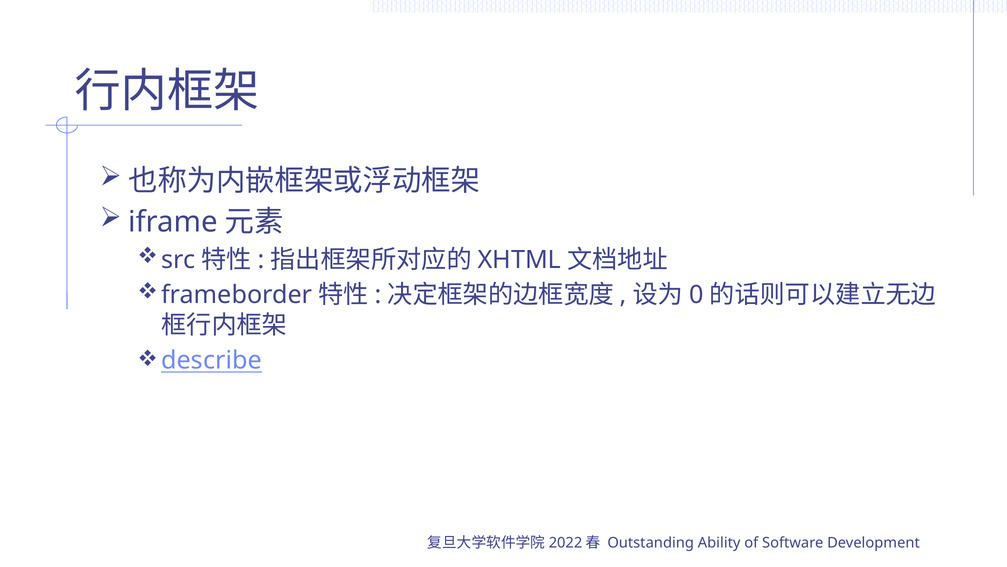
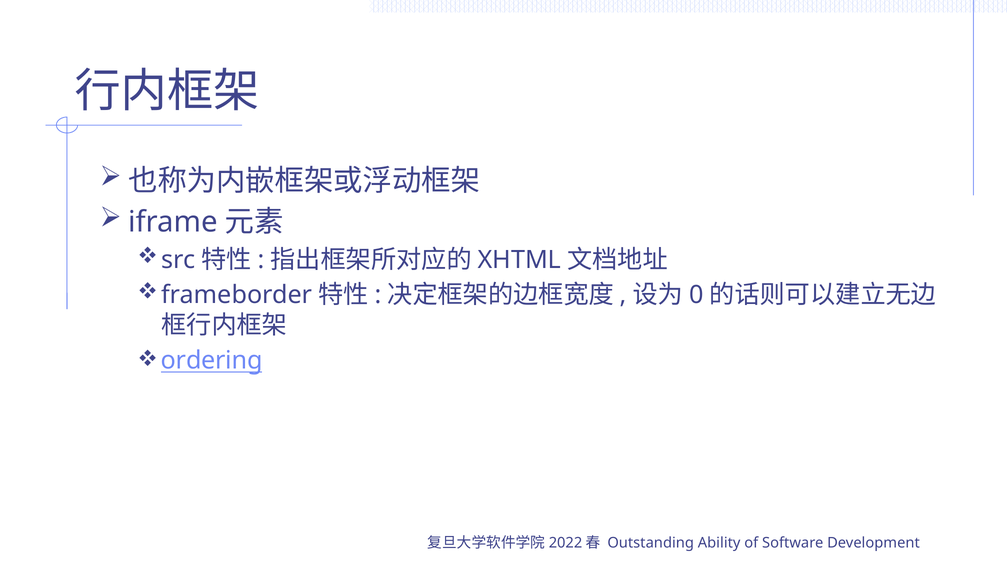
describe: describe -> ordering
